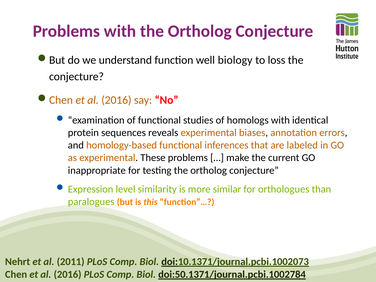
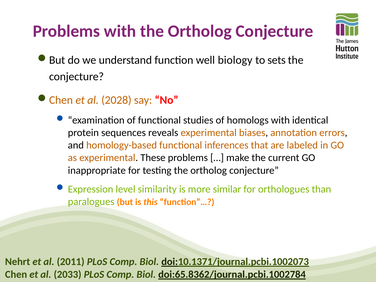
loss: loss -> sets
2016 at (116, 100): 2016 -> 2028
2016 at (68, 275): 2016 -> 2033
doi:50.1371/journal.pcbi.1002784: doi:50.1371/journal.pcbi.1002784 -> doi:65.8362/journal.pcbi.1002784
